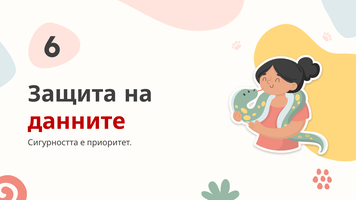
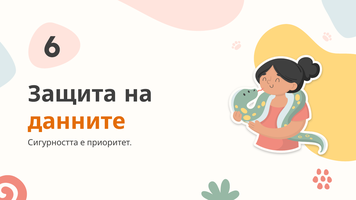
данните colour: red -> orange
